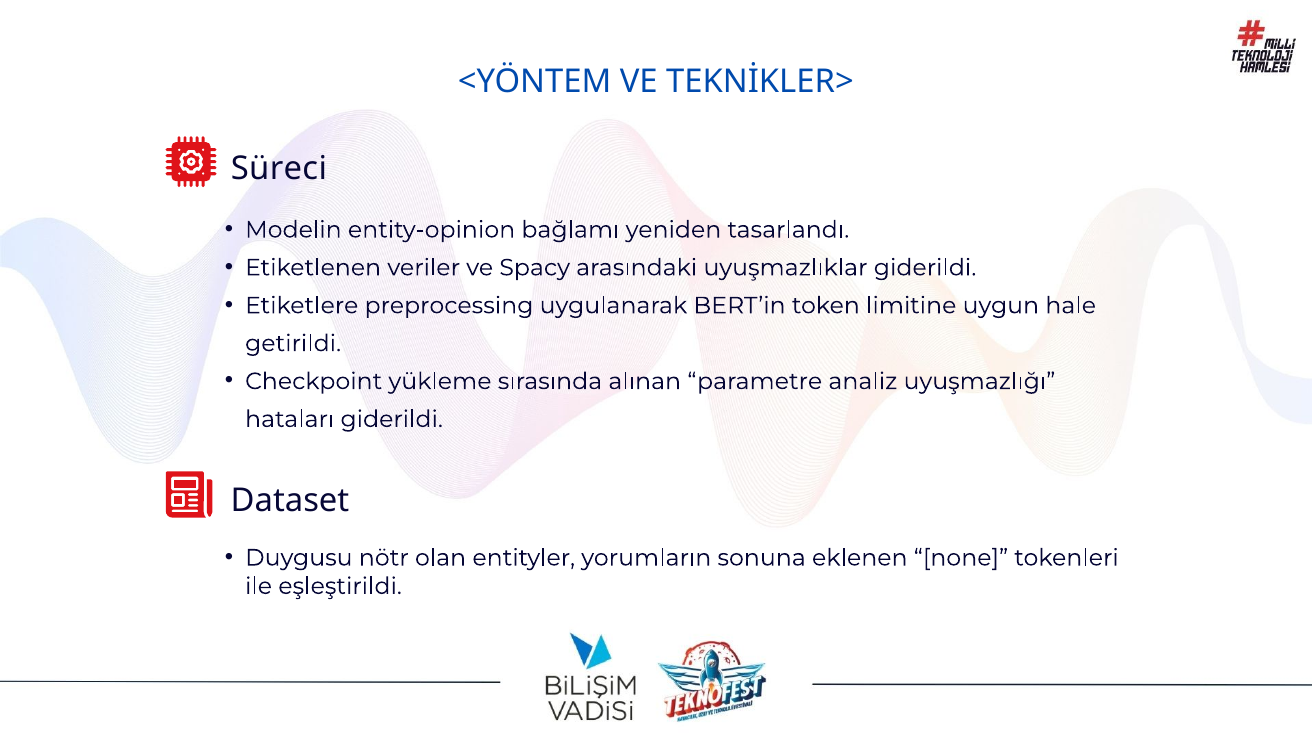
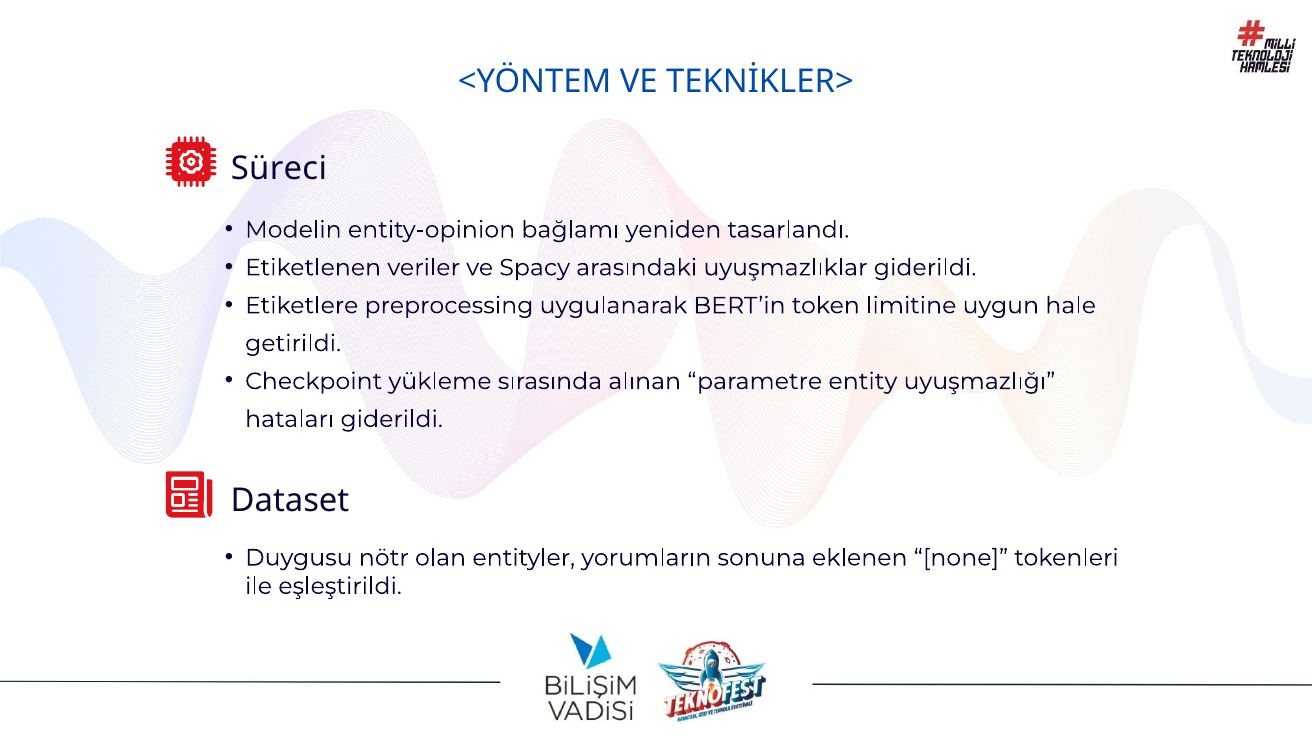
analiz: analiz -> entity
